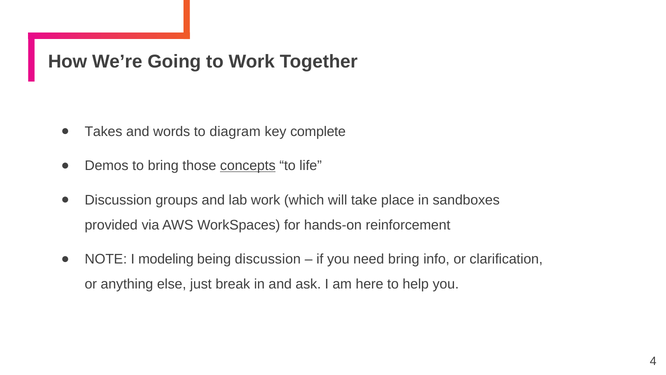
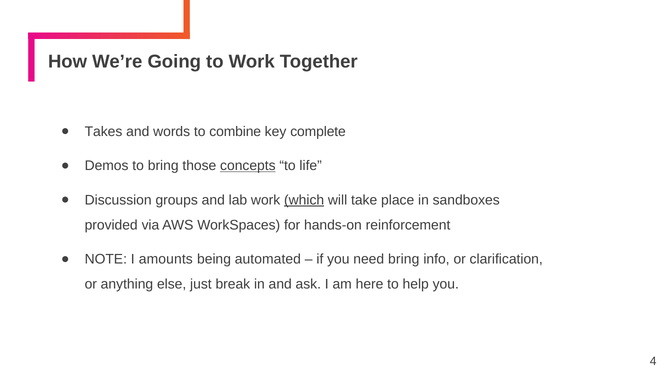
diagram: diagram -> combine
which underline: none -> present
modeling: modeling -> amounts
being discussion: discussion -> automated
